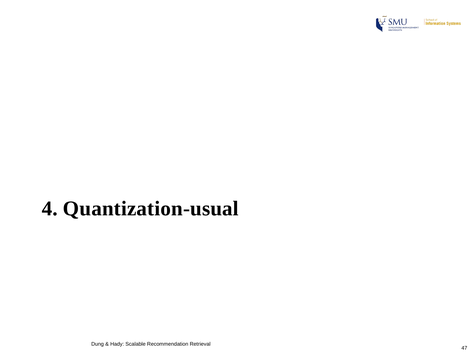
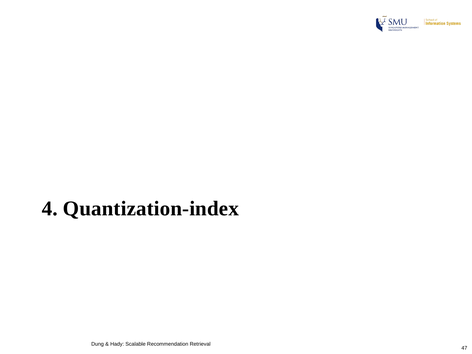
Quantization-usual: Quantization-usual -> Quantization-index
